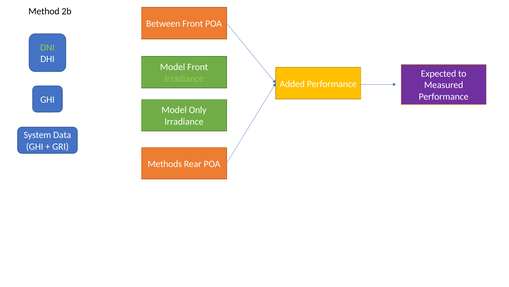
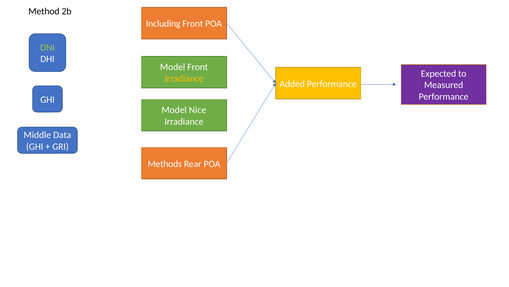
Between: Between -> Including
Irradiance at (184, 78) colour: light green -> yellow
Only: Only -> Nice
System: System -> Middle
